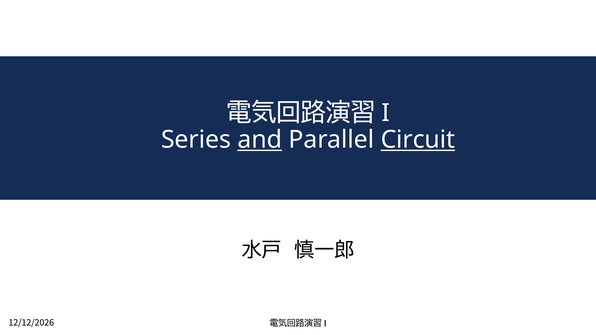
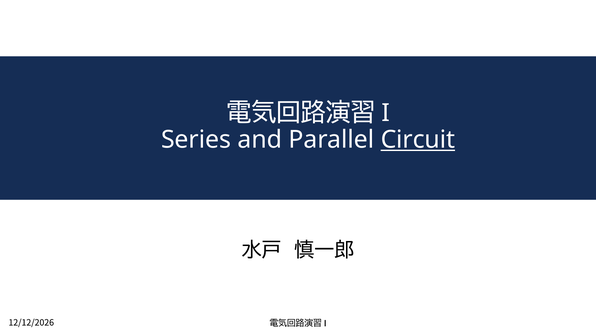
and underline: present -> none
